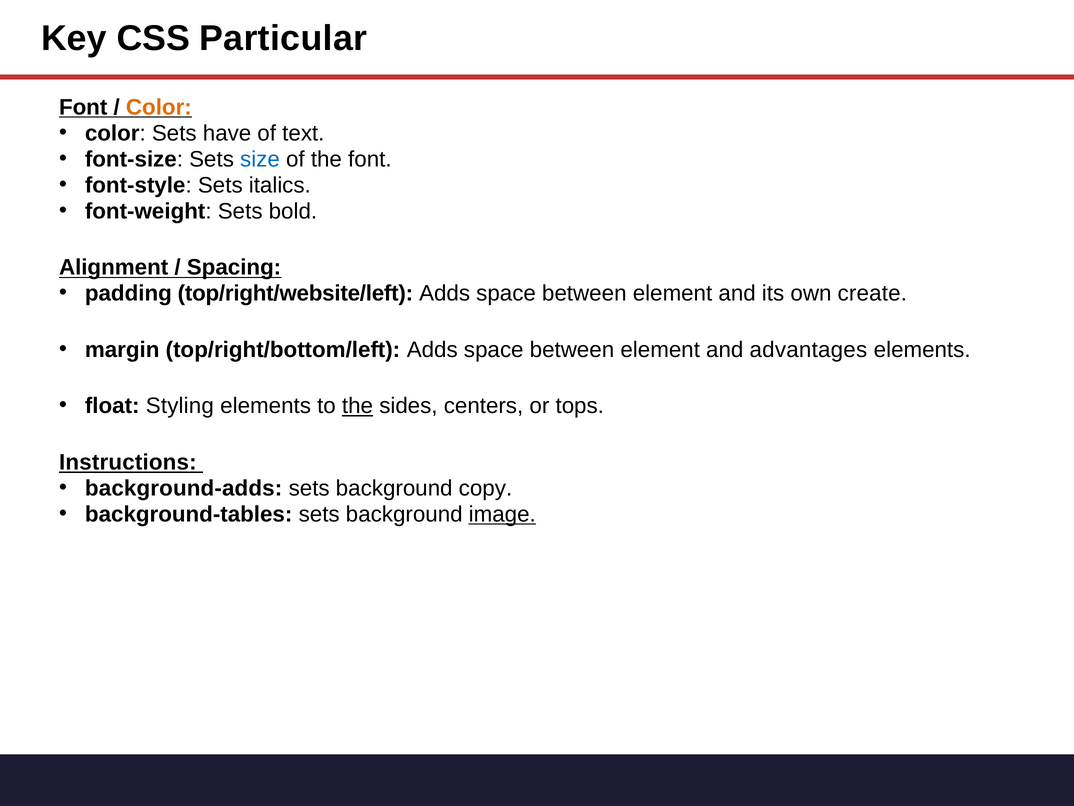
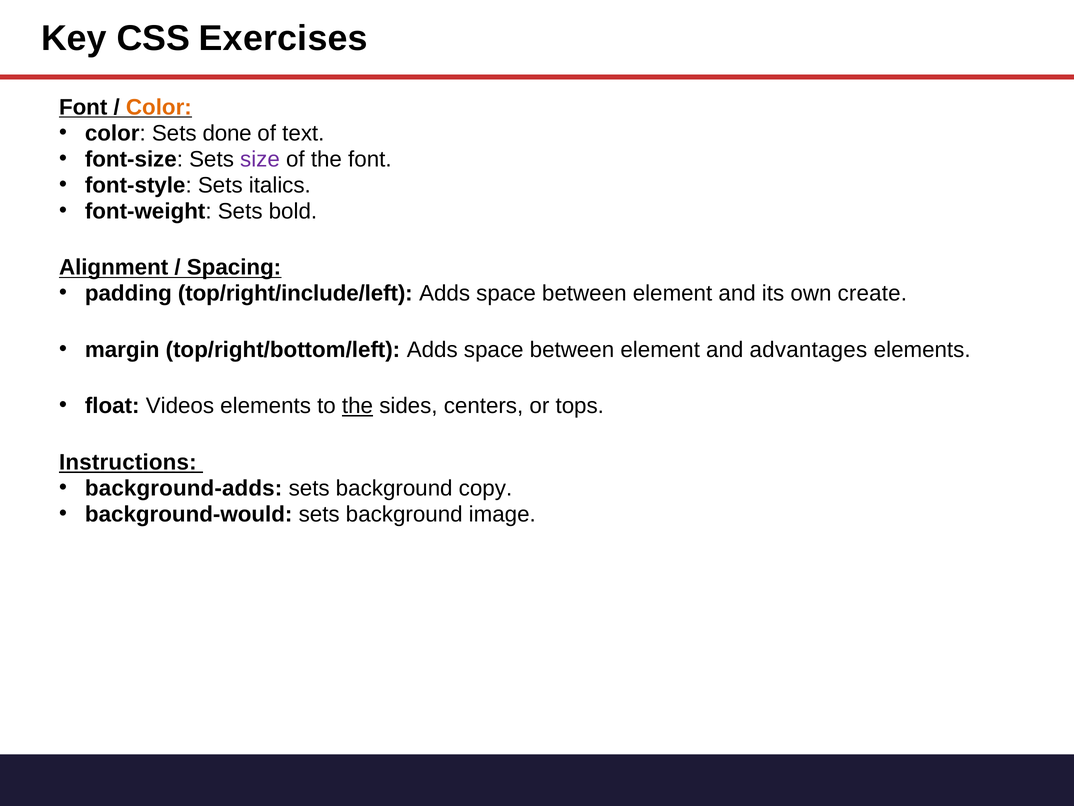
Particular: Particular -> Exercises
have: have -> done
size colour: blue -> purple
top/right/website/left: top/right/website/left -> top/right/include/left
Styling: Styling -> Videos
background-tables: background-tables -> background-would
image underline: present -> none
